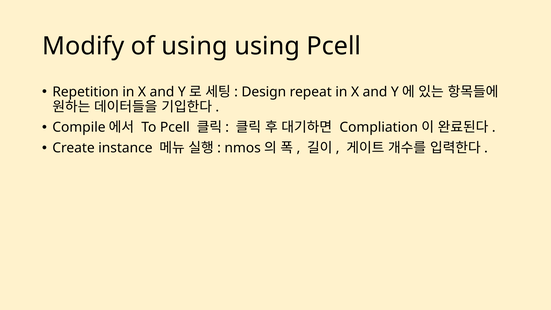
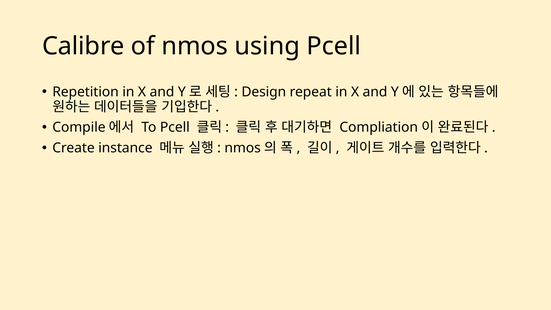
Modify: Modify -> Calibre
of using: using -> nmos
